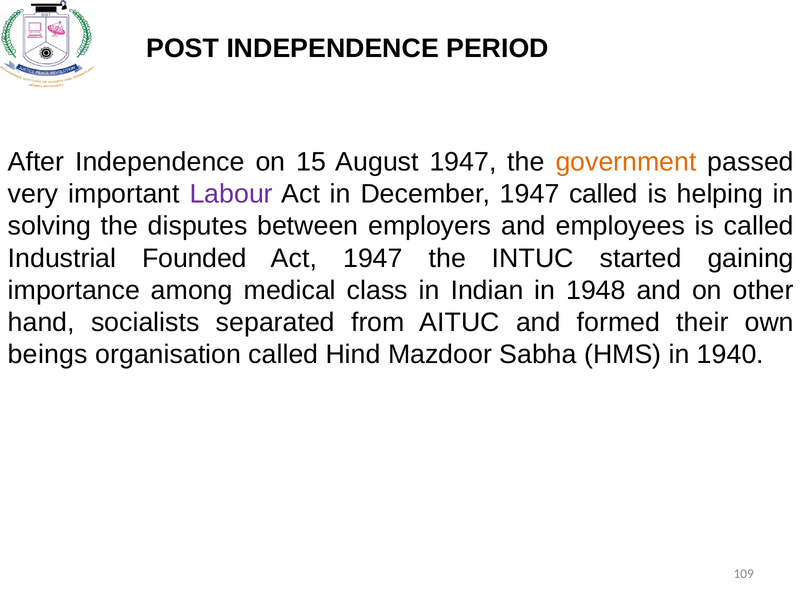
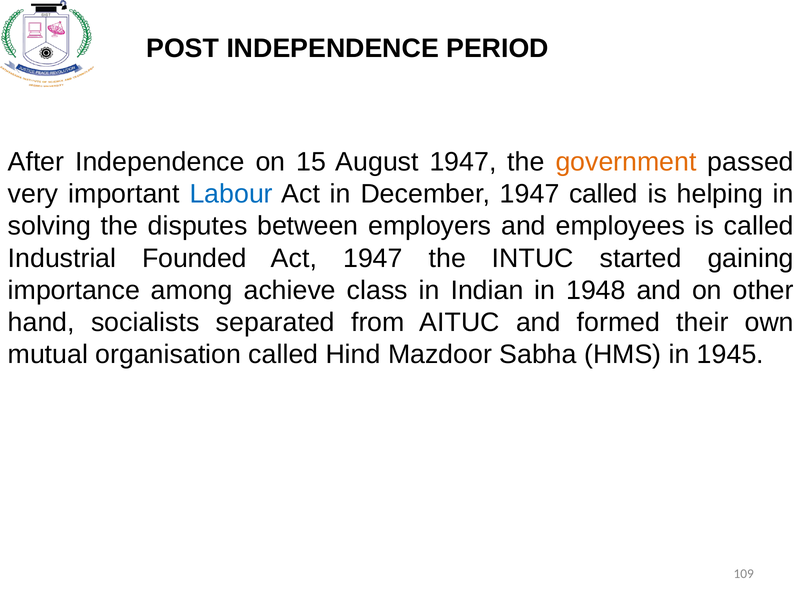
Labour colour: purple -> blue
medical: medical -> achieve
beings: beings -> mutual
1940: 1940 -> 1945
